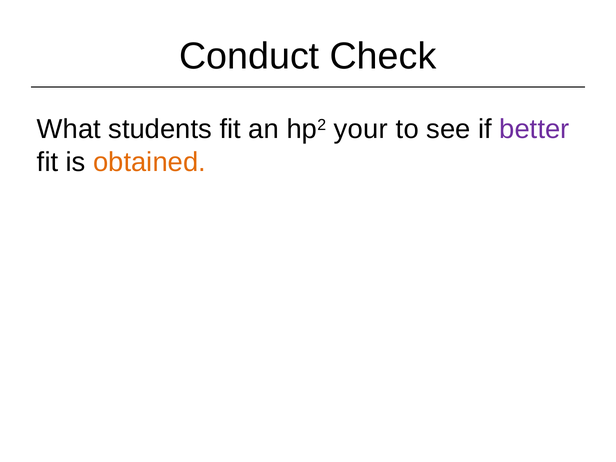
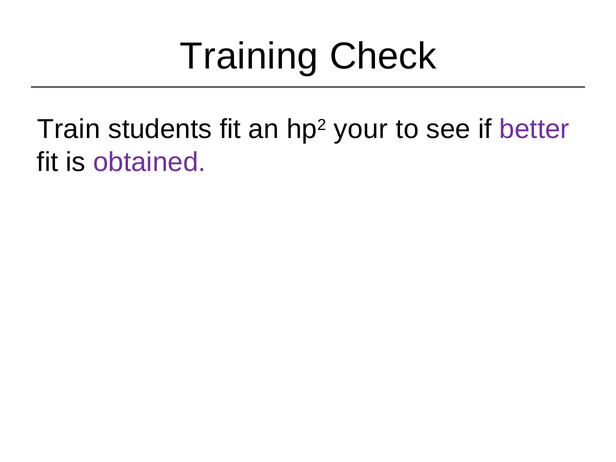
Conduct: Conduct -> Training
What: What -> Train
obtained colour: orange -> purple
